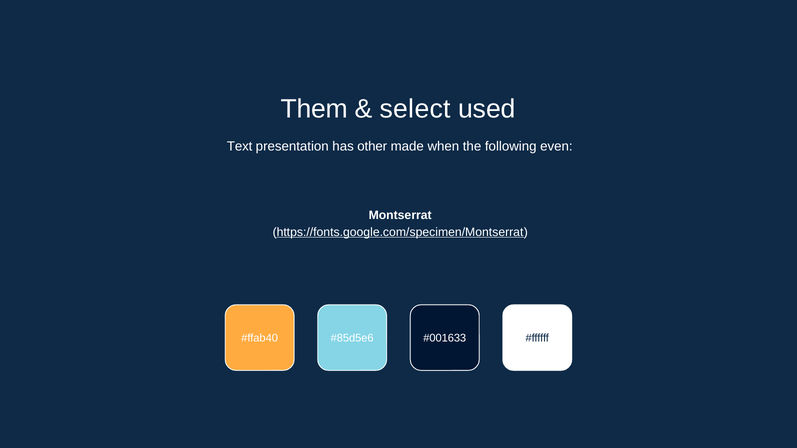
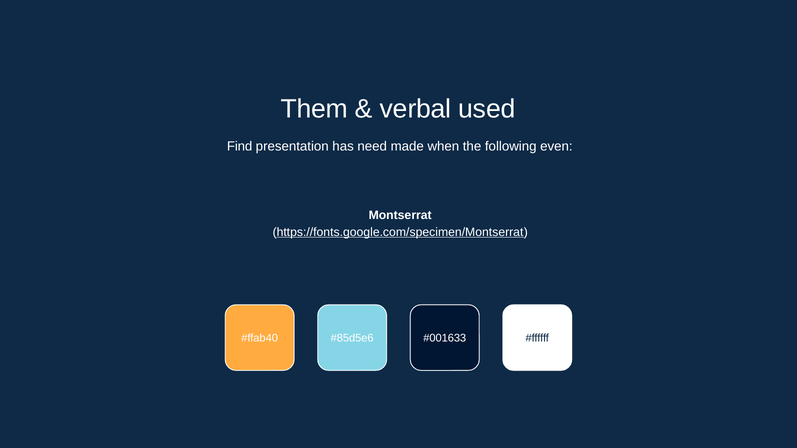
select: select -> verbal
Text: Text -> Find
other: other -> need
